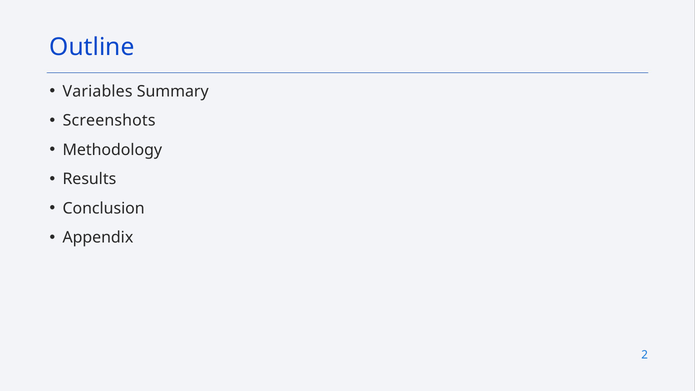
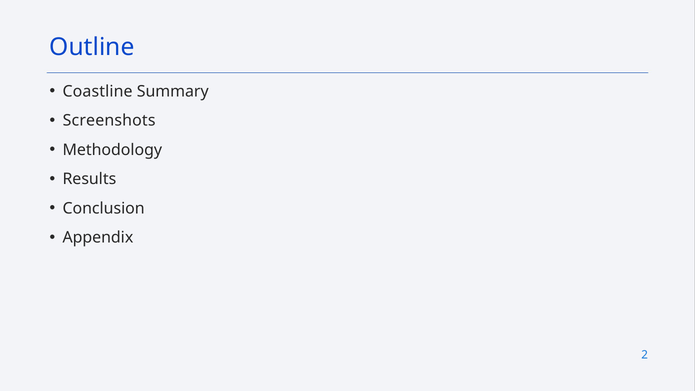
Variables: Variables -> Coastline
